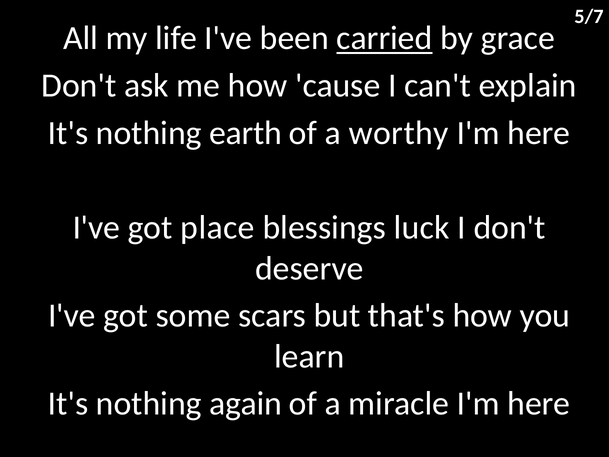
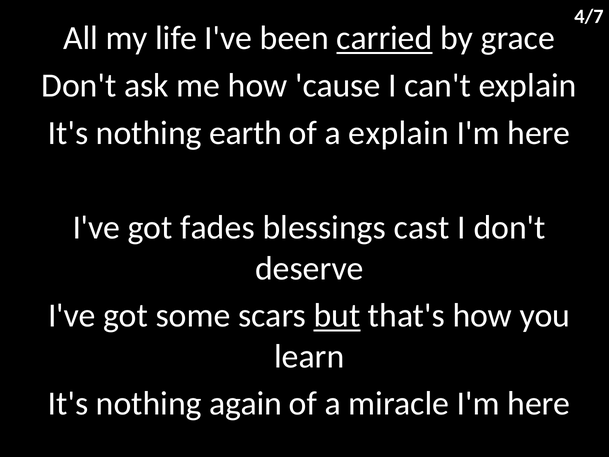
5/7: 5/7 -> 4/7
a worthy: worthy -> explain
place: place -> fades
luck: luck -> cast
but underline: none -> present
